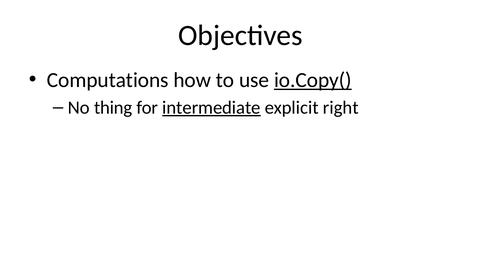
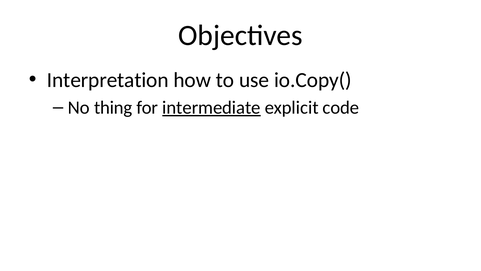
Computations: Computations -> Interpretation
io.Copy( underline: present -> none
right: right -> code
